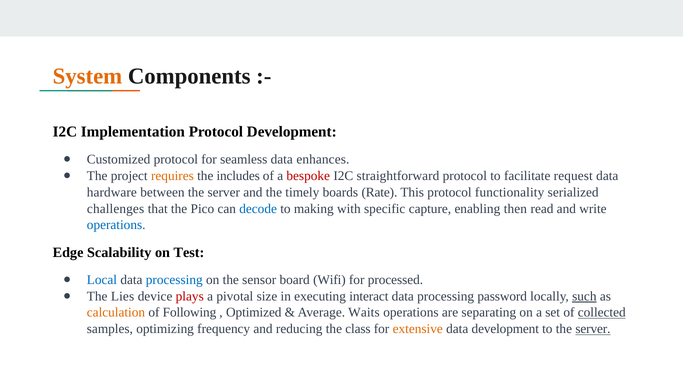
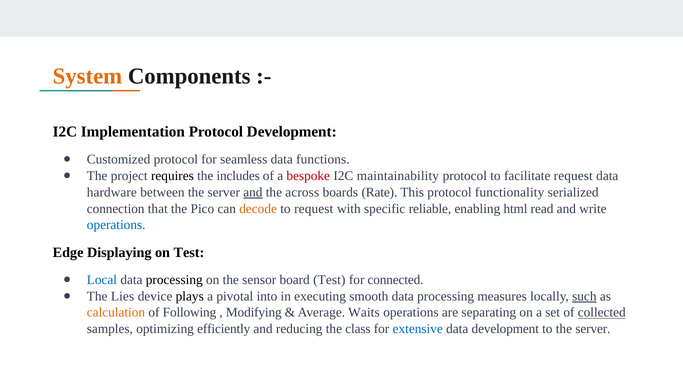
enhances: enhances -> functions
requires colour: orange -> black
straightforward: straightforward -> maintainability
and at (253, 192) underline: none -> present
timely: timely -> across
challenges: challenges -> connection
decode colour: blue -> orange
to making: making -> request
capture: capture -> reliable
then: then -> html
Scalability: Scalability -> Displaying
processing at (174, 280) colour: blue -> black
board Wifi: Wifi -> Test
processed: processed -> connected
plays colour: red -> black
size: size -> into
interact: interact -> smooth
password: password -> measures
Optimized: Optimized -> Modifying
frequency: frequency -> efficiently
extensive colour: orange -> blue
server at (593, 329) underline: present -> none
